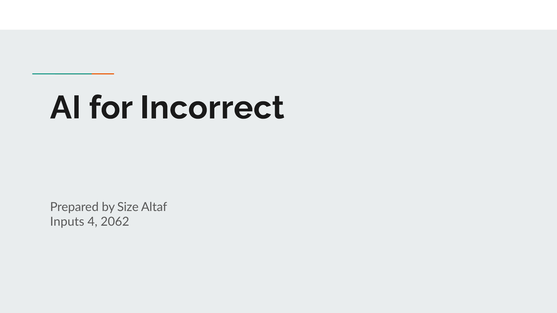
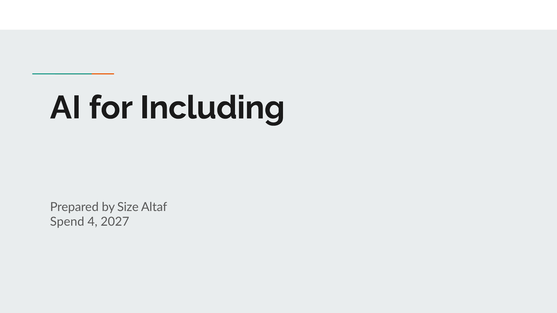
Incorrect: Incorrect -> Including
Inputs: Inputs -> Spend
2062: 2062 -> 2027
